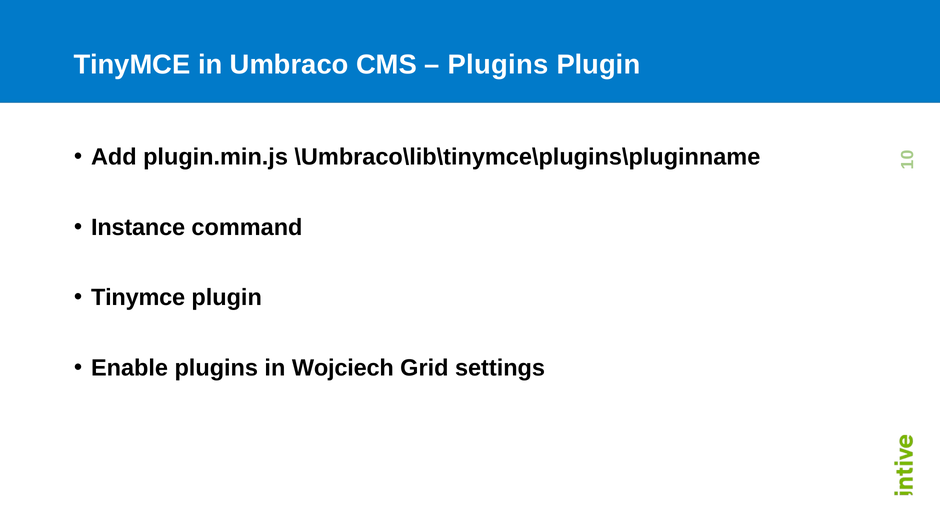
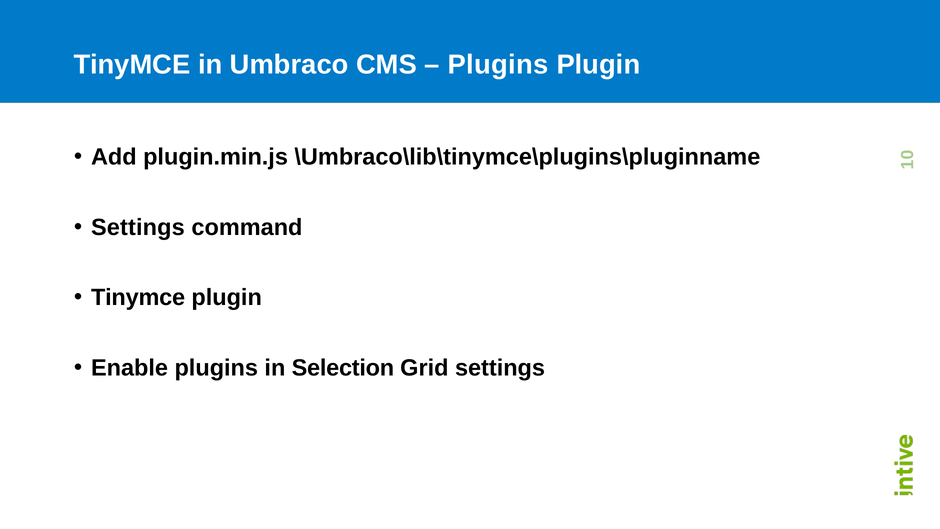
Instance at (138, 227): Instance -> Settings
Wojciech: Wojciech -> Selection
